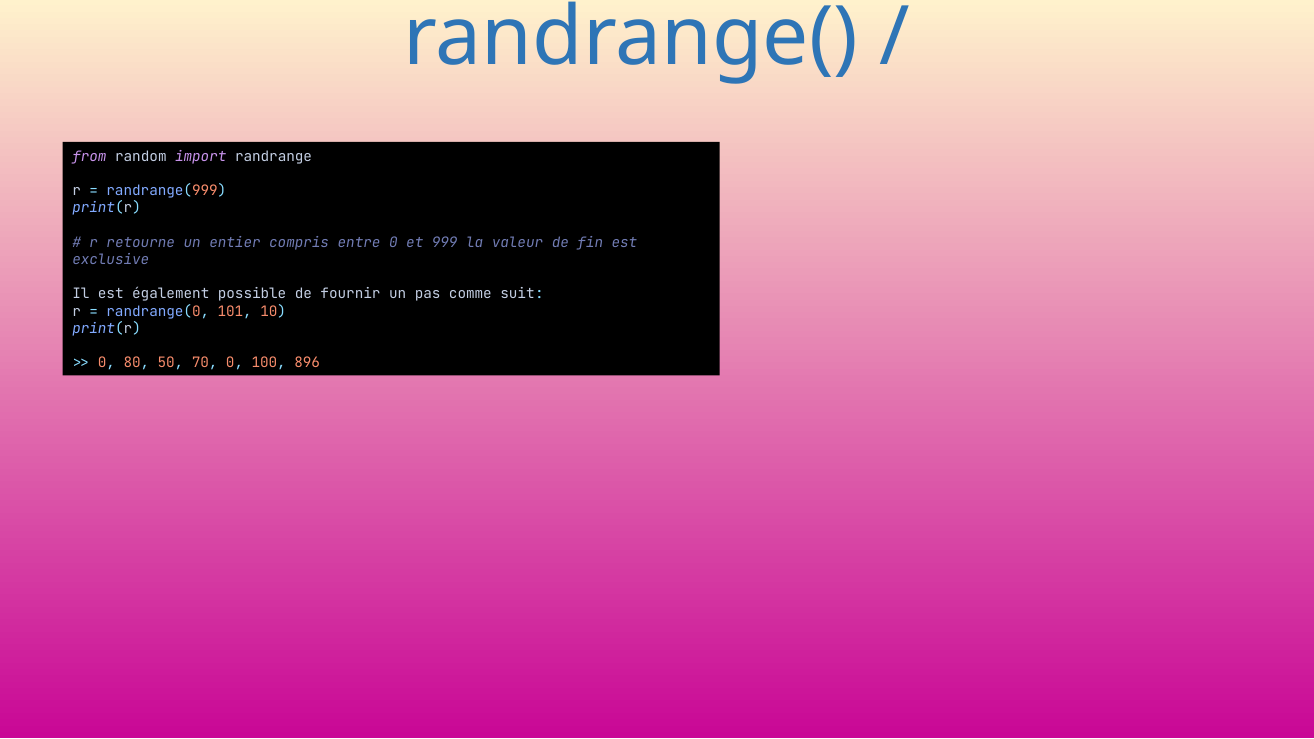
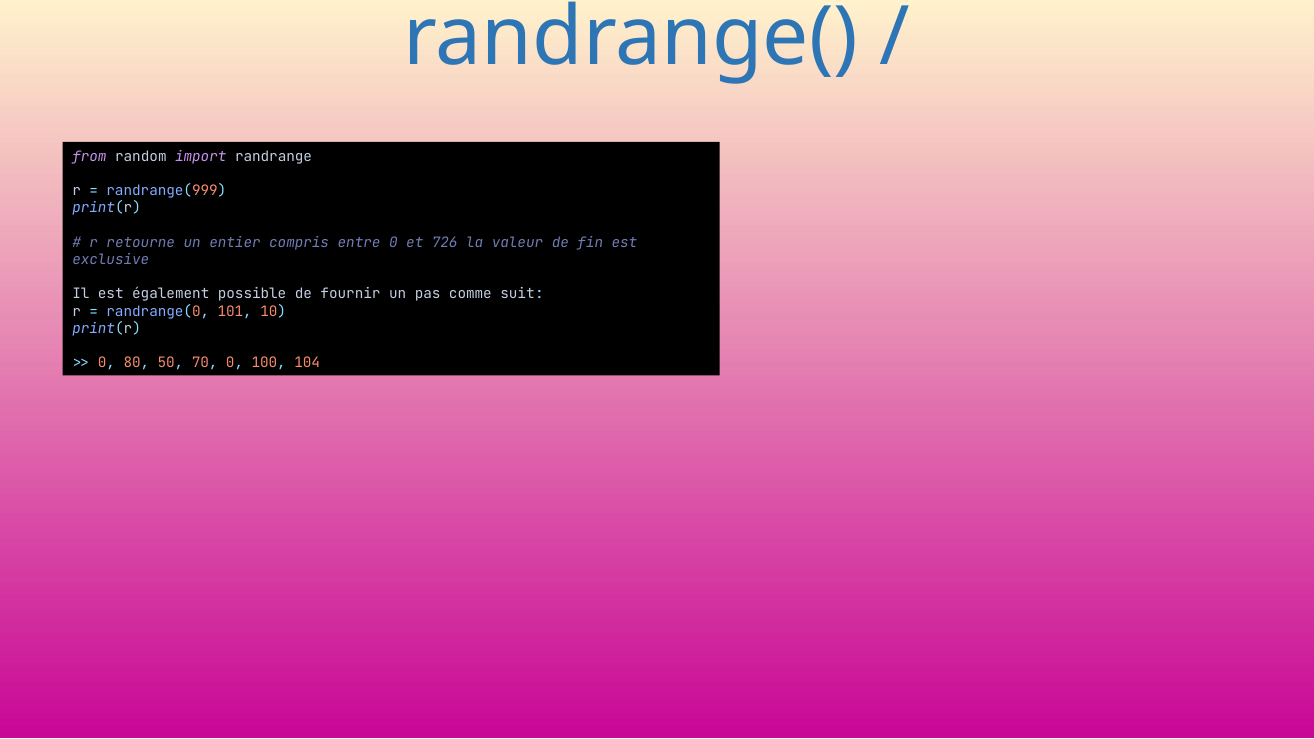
999: 999 -> 726
896: 896 -> 104
